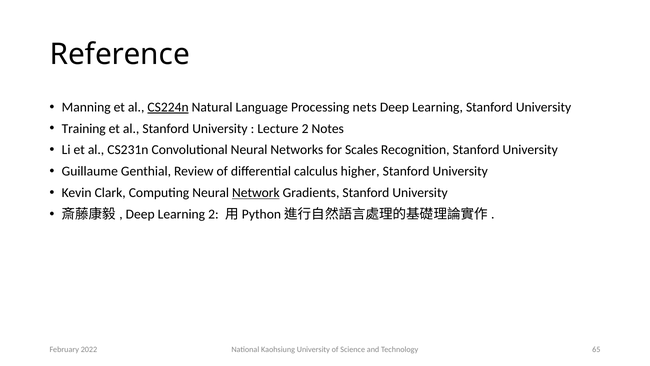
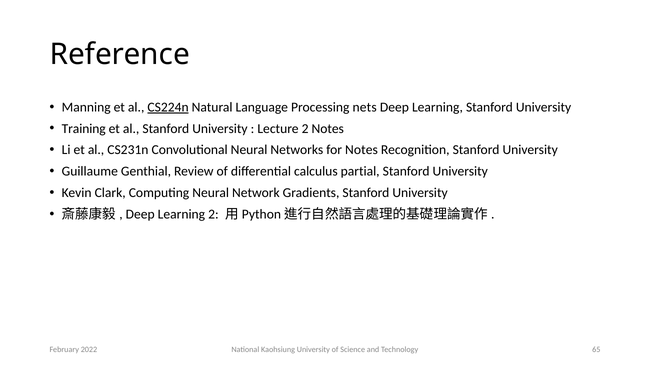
for Scales: Scales -> Notes
higher: higher -> partial
Network underline: present -> none
